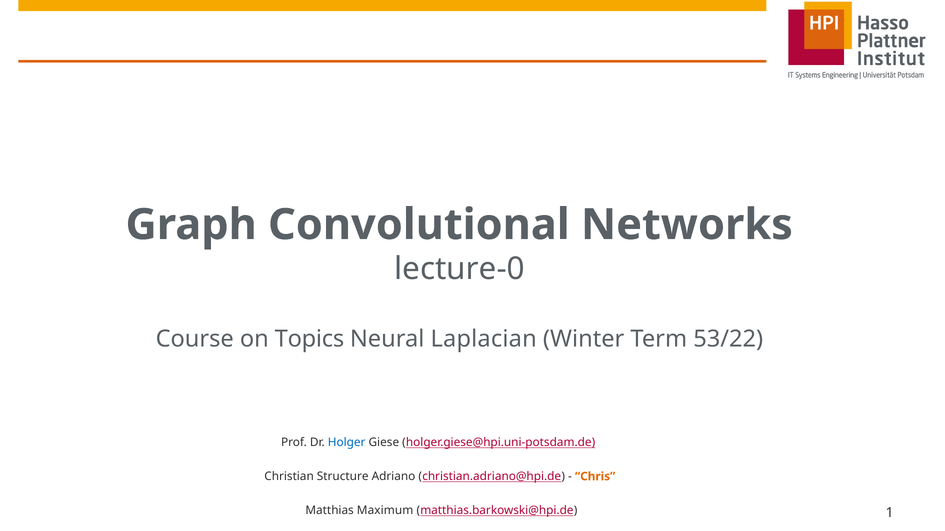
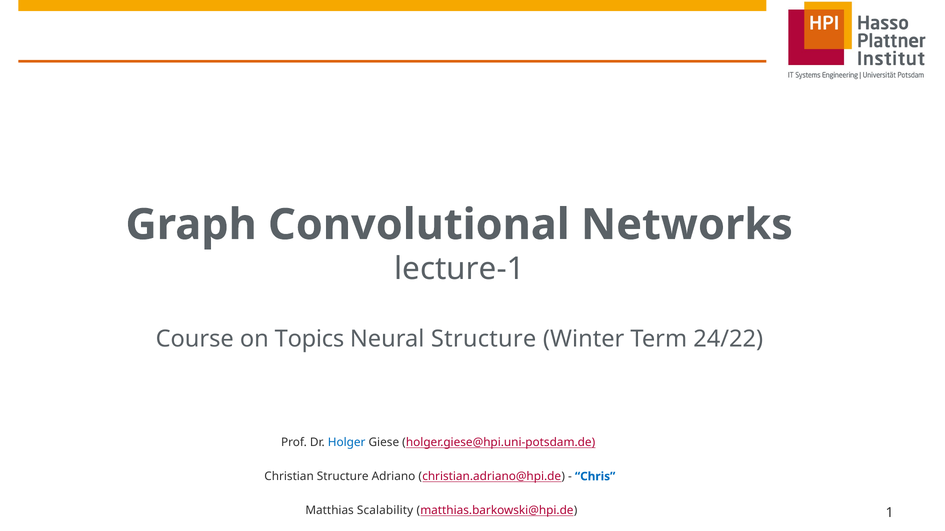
lecture-0: lecture-0 -> lecture-1
Neural Laplacian: Laplacian -> Structure
53/22: 53/22 -> 24/22
Chris colour: orange -> blue
Maximum: Maximum -> Scalability
